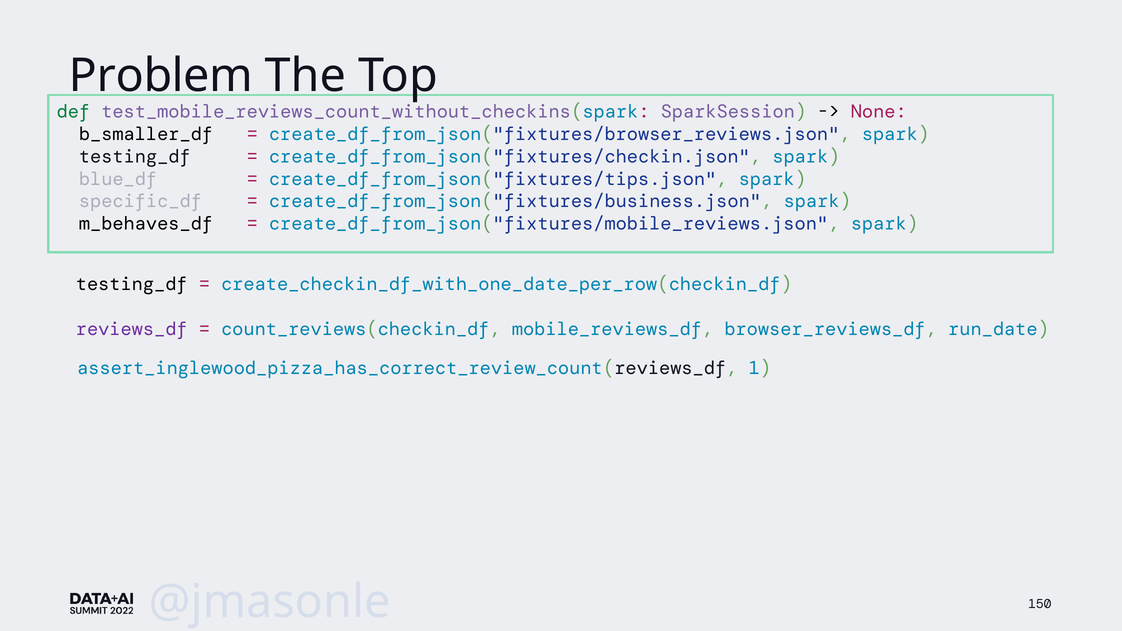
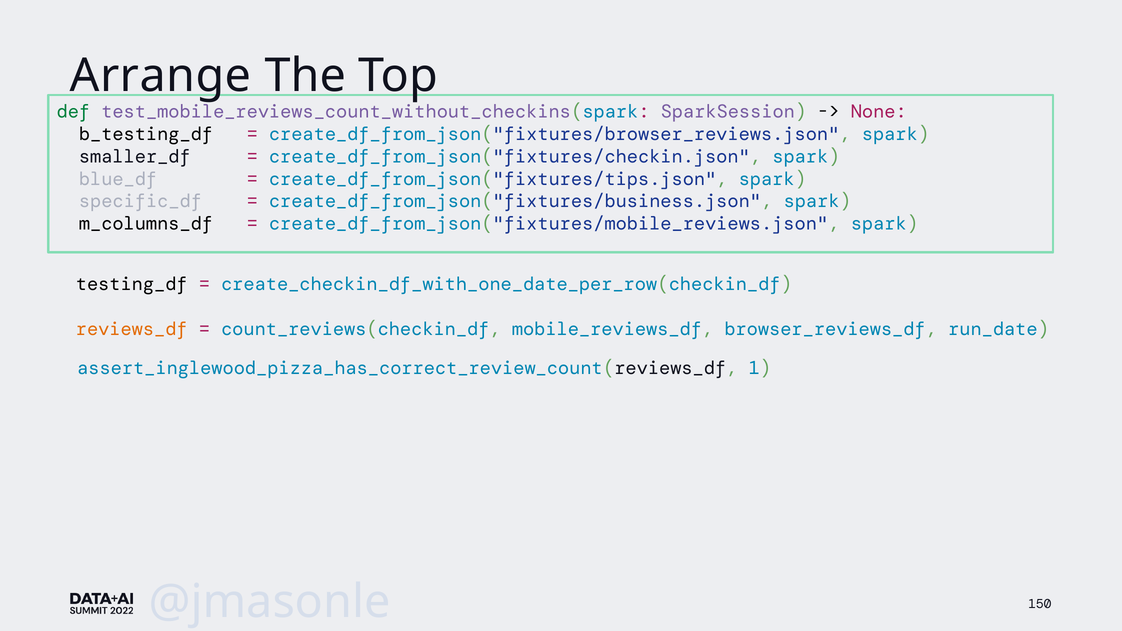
Problem: Problem -> Arrange
b_smaller_df: b_smaller_df -> b_testing_df
testing_df at (135, 157): testing_df -> smaller_df
m_behaves_df: m_behaves_df -> m_columns_df
reviews_df colour: purple -> orange
